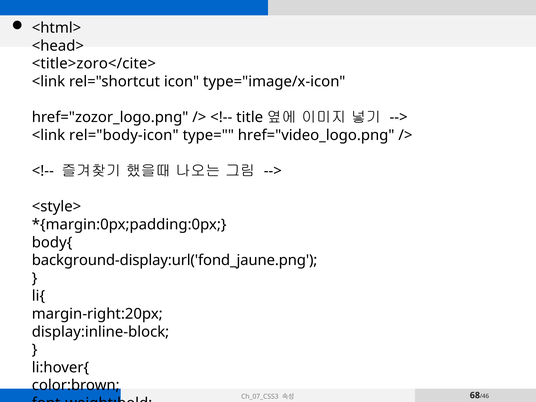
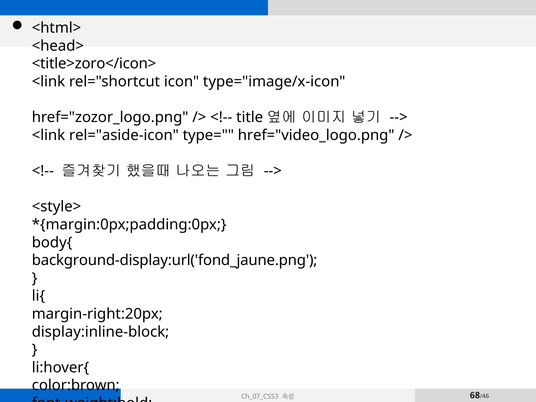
<title>zoro</cite>: <title>zoro</cite> -> <title>zoro</icon>
rel="body-icon: rel="body-icon -> rel="aside-icon
